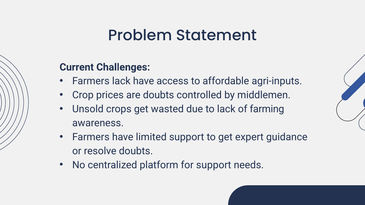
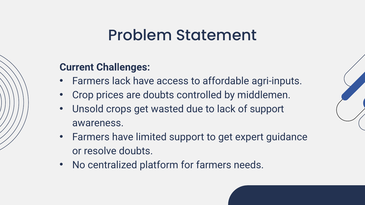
of farming: farming -> support
for support: support -> farmers
